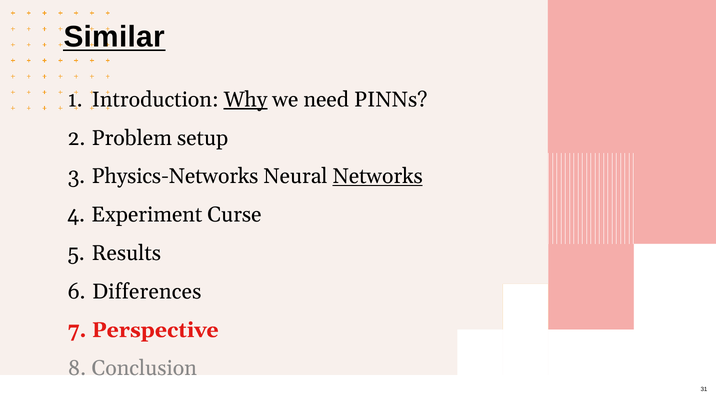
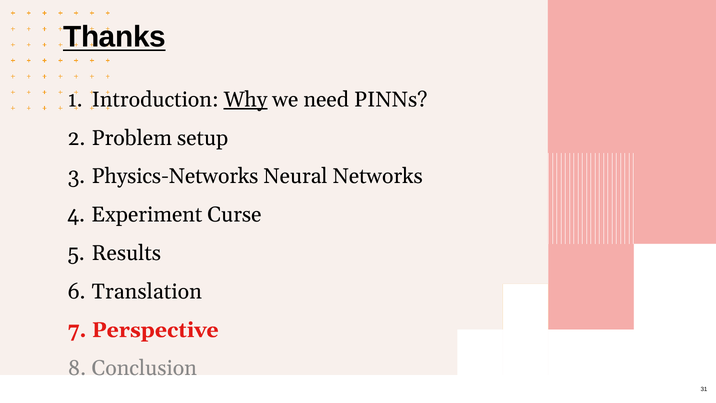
Similar: Similar -> Thanks
Networks underline: present -> none
Differences: Differences -> Translation
